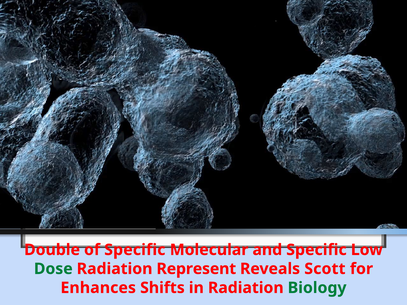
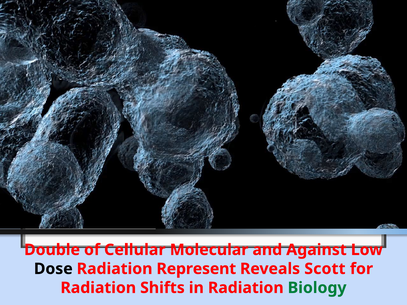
of Specific: Specific -> Cellular
and Specific: Specific -> Against
Dose colour: green -> black
Enhances at (98, 288): Enhances -> Radiation
